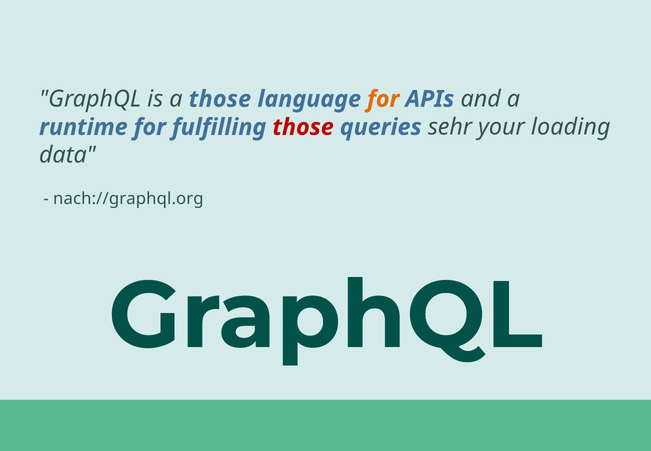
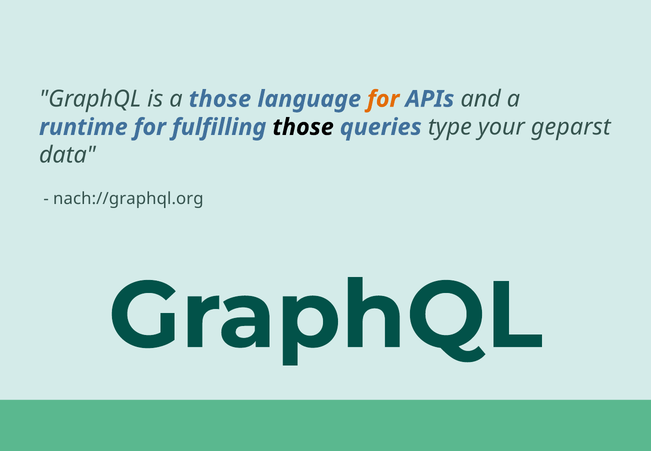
those at (303, 127) colour: red -> black
sehr: sehr -> type
loading: loading -> geparst
